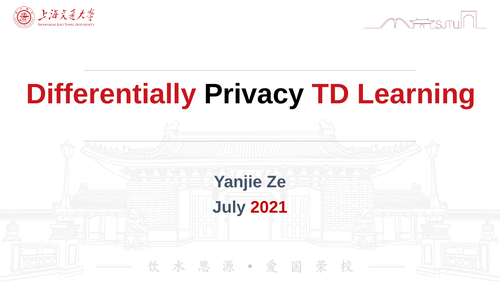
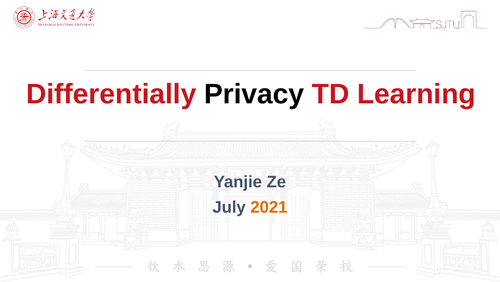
2021 colour: red -> orange
